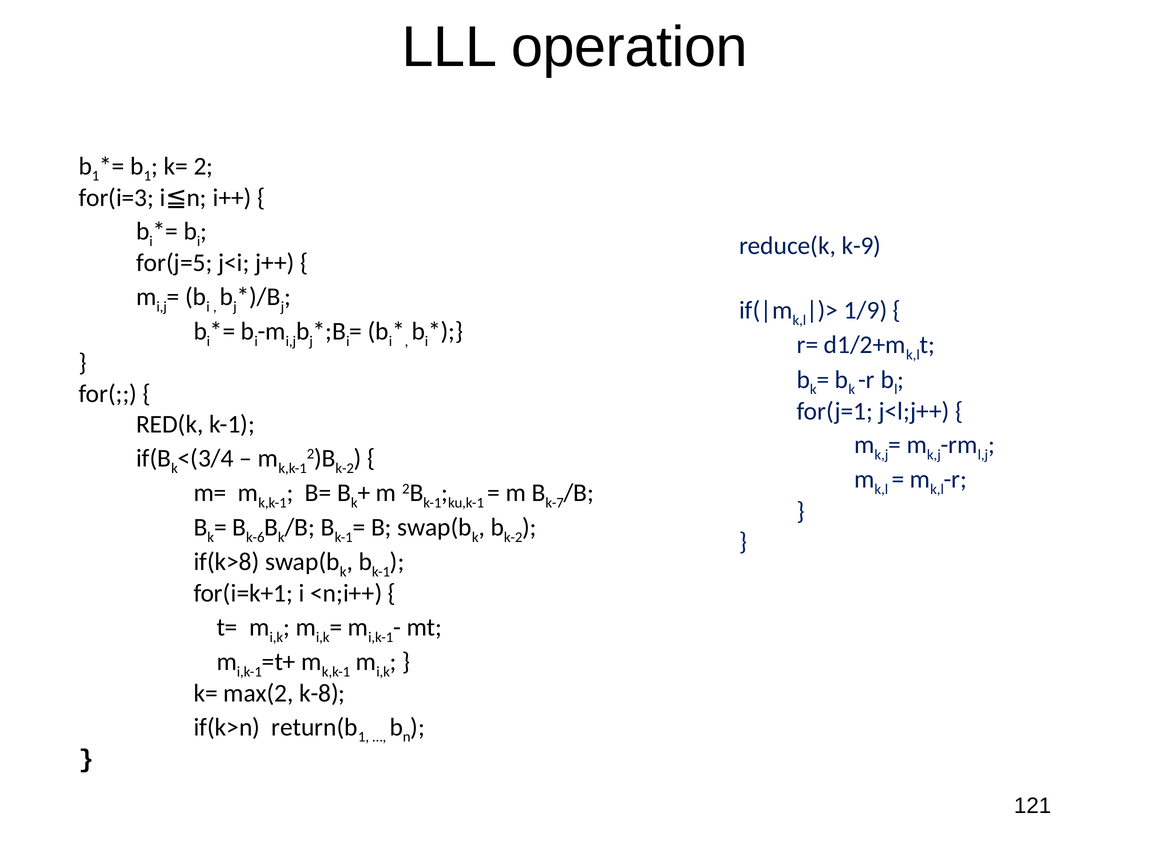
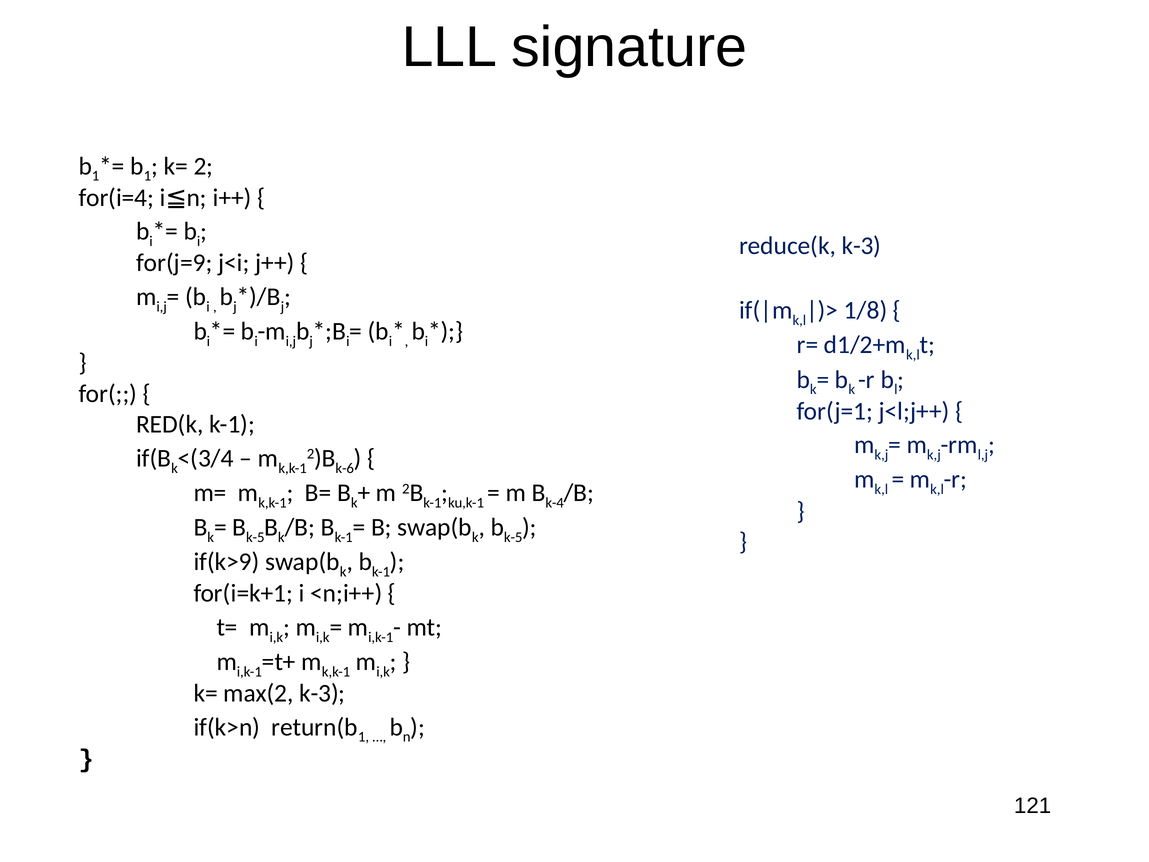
operation: operation -> signature
for(i=3: for(i=3 -> for(i=4
reduce(k k-9: k-9 -> k-3
for(j=5: for(j=5 -> for(j=9
1/9: 1/9 -> 1/8
k-2 at (345, 468): k-2 -> k-6
k-7: k-7 -> k-4
k-6 at (255, 537): k-6 -> k-5
k-2 at (513, 537): k-2 -> k-5
if(k>8: if(k>8 -> if(k>9
max(2 k-8: k-8 -> k-3
